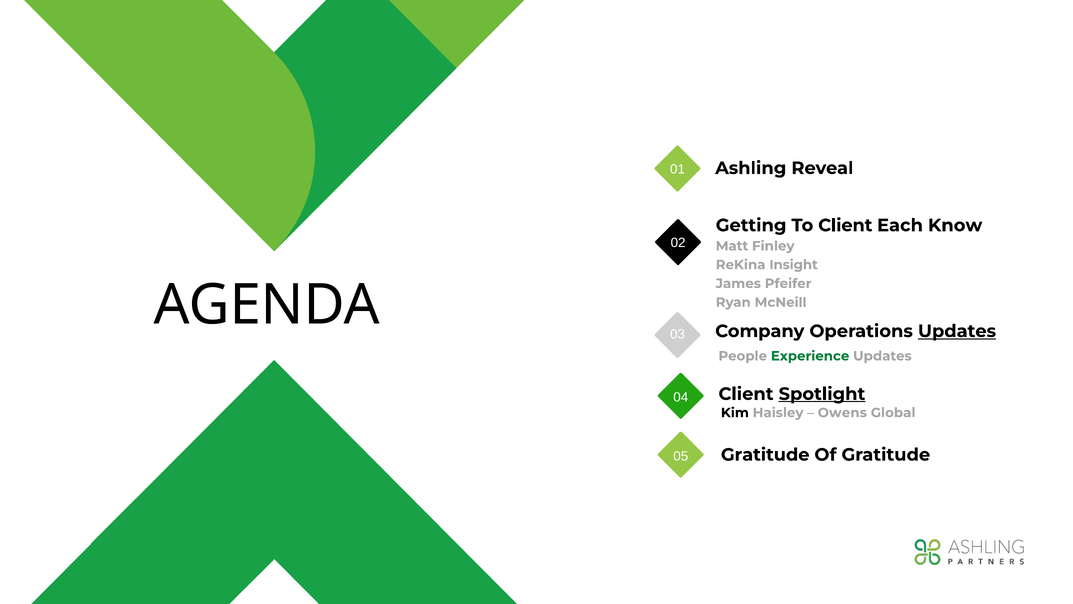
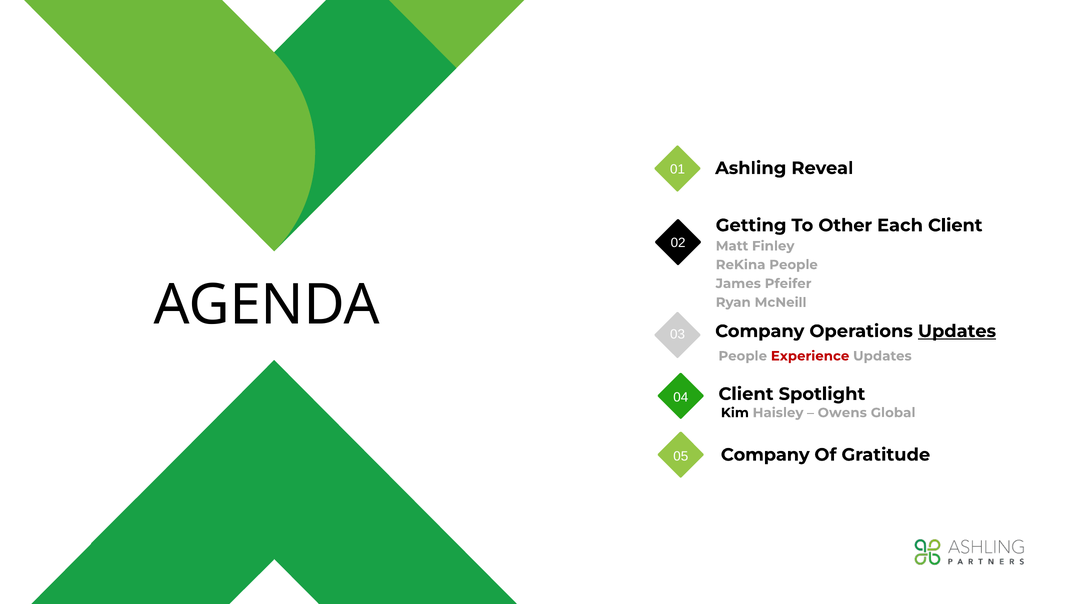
To Client: Client -> Other
Each Know: Know -> Client
ReKina Insight: Insight -> People
Experience colour: green -> red
Spotlight underline: present -> none
Gratitude at (765, 454): Gratitude -> Company
